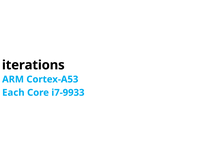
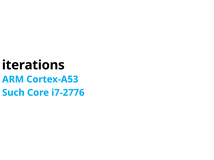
Each: Each -> Such
i7-9933: i7-9933 -> i7-2776
